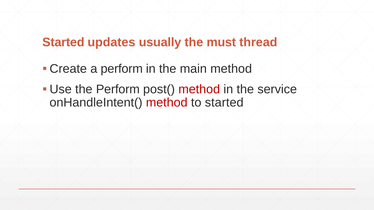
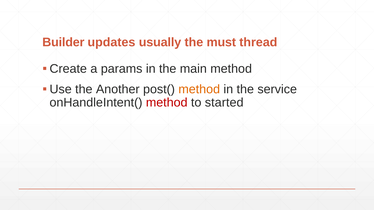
Started at (63, 42): Started -> Builder
a perform: perform -> params
the Perform: Perform -> Another
method at (199, 89) colour: red -> orange
